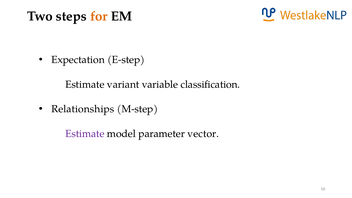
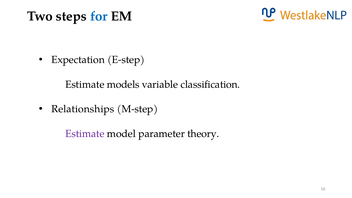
for colour: orange -> blue
variant: variant -> models
vector: vector -> theory
